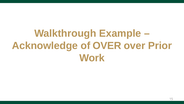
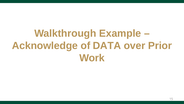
of OVER: OVER -> DATA
